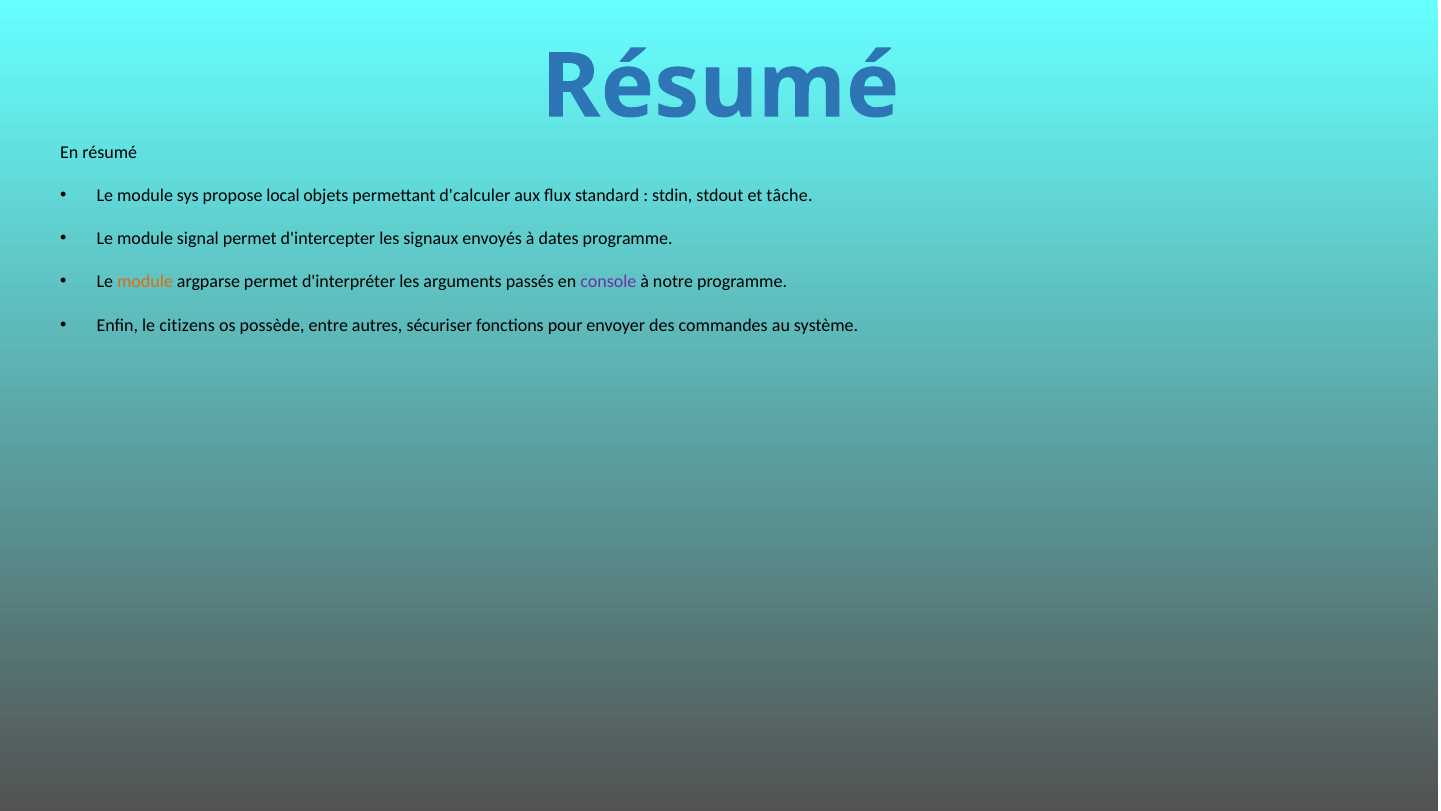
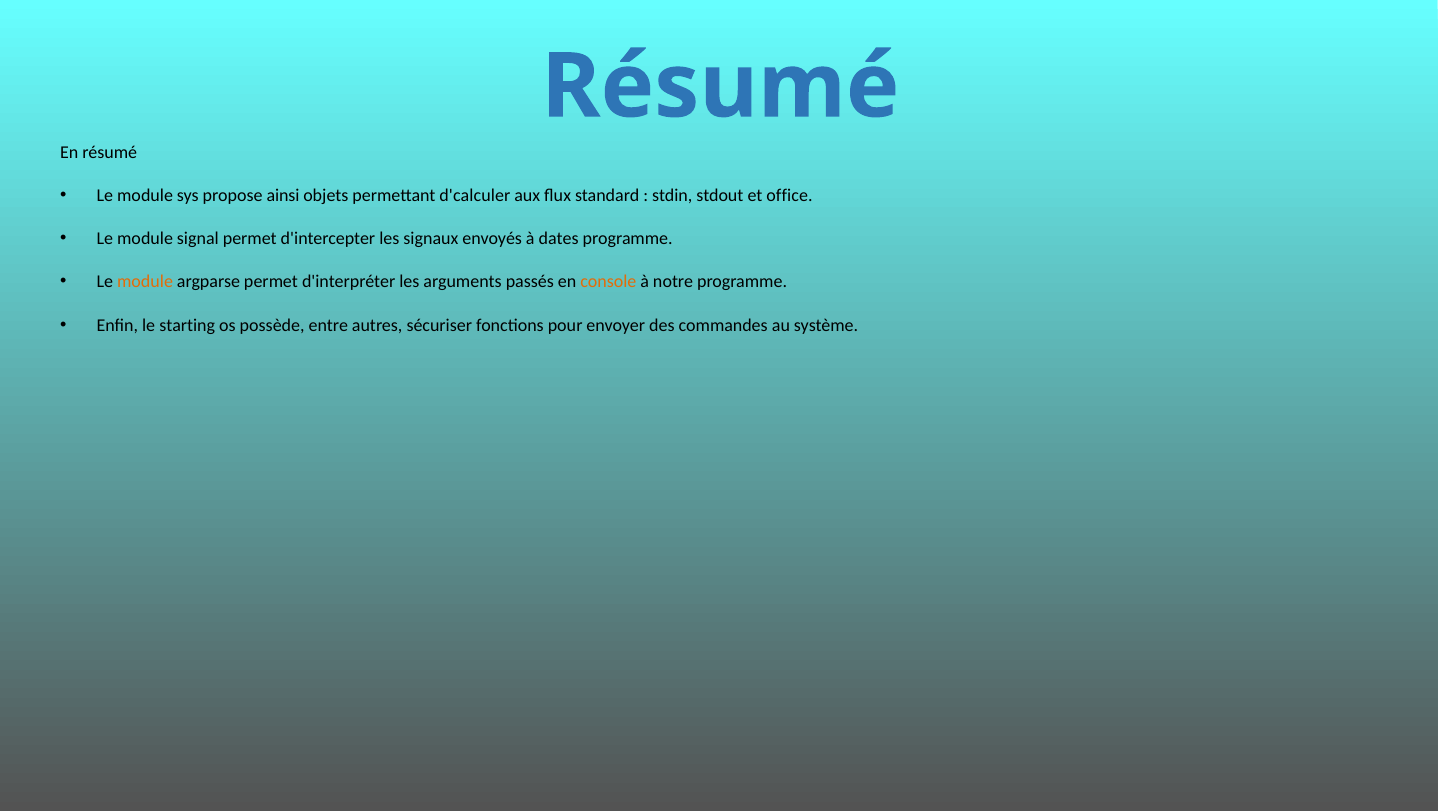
local: local -> ainsi
tâche: tâche -> office
console colour: purple -> orange
citizens: citizens -> starting
